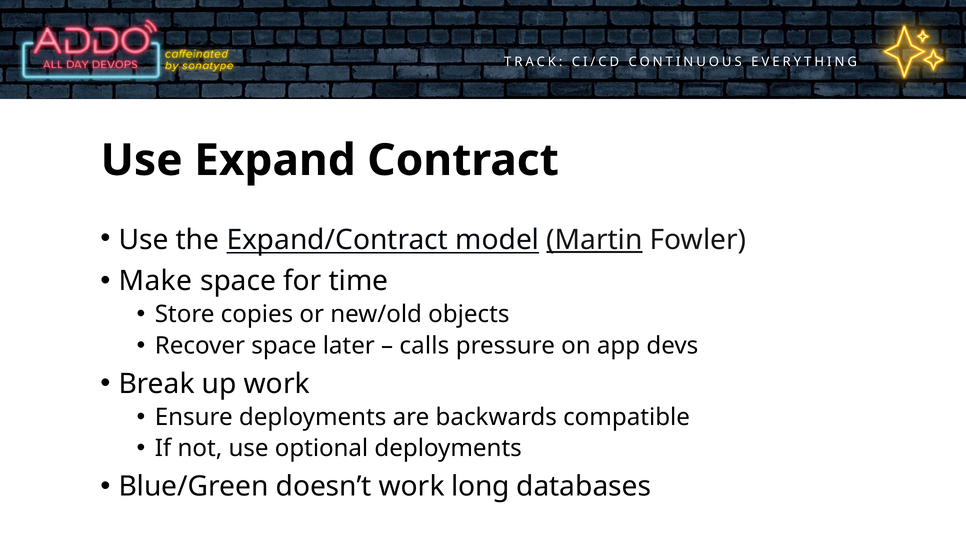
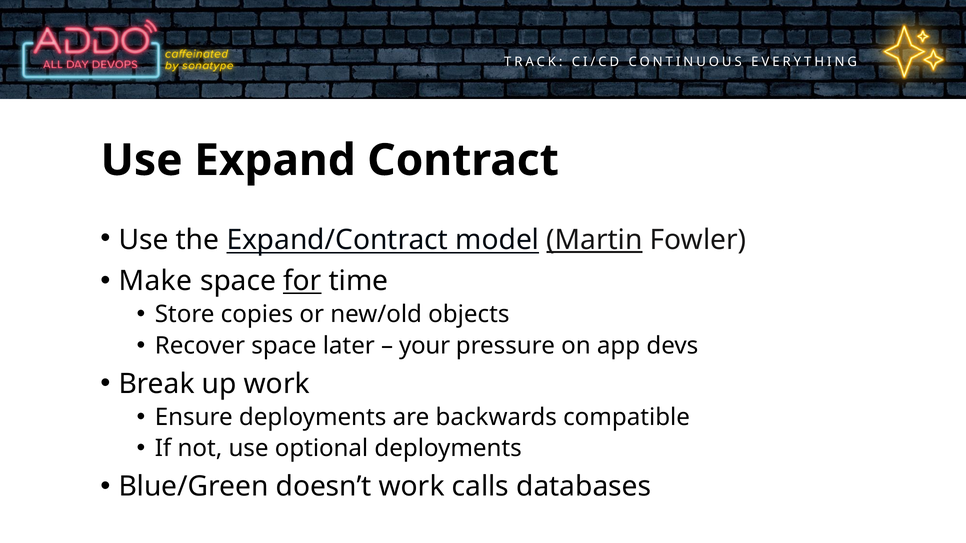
for underline: none -> present
calls: calls -> your
long: long -> calls
